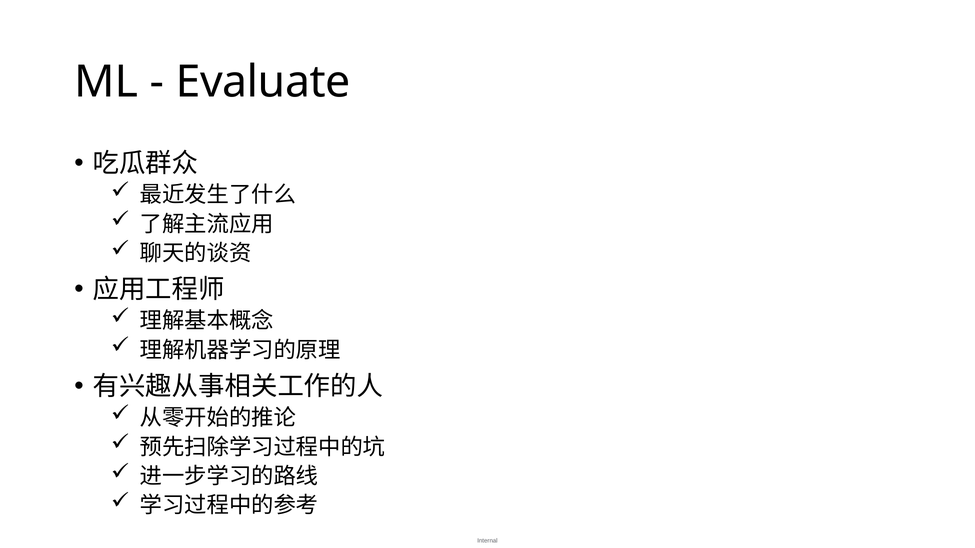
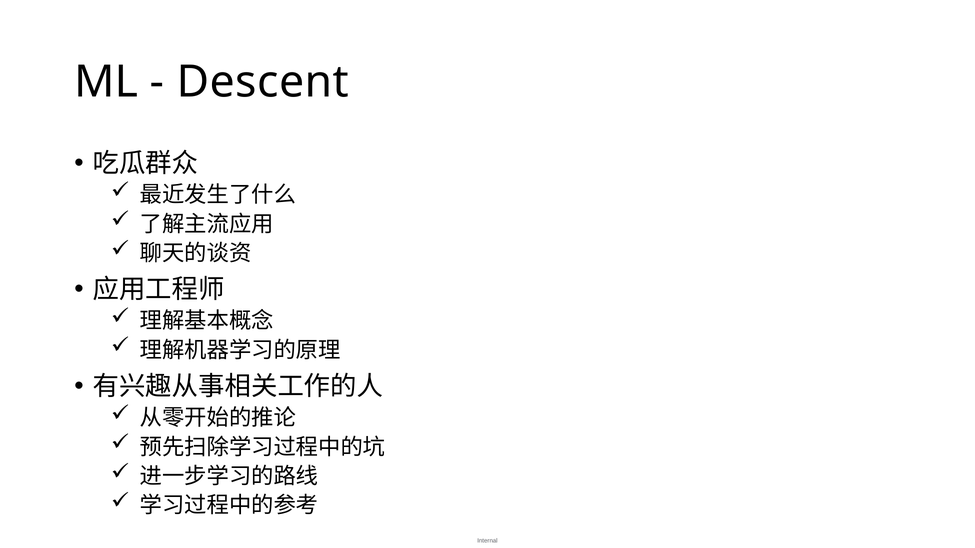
Evaluate: Evaluate -> Descent
